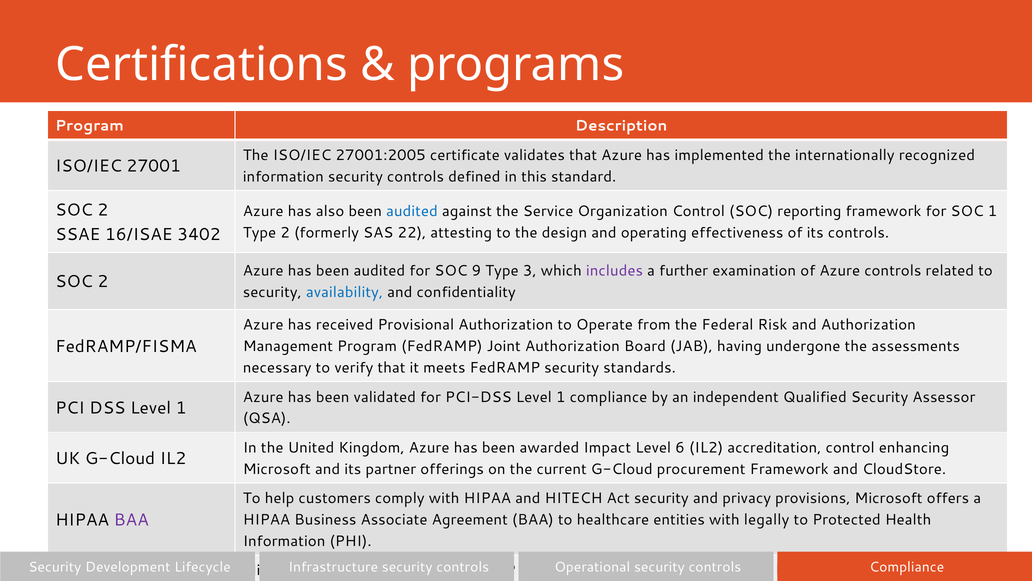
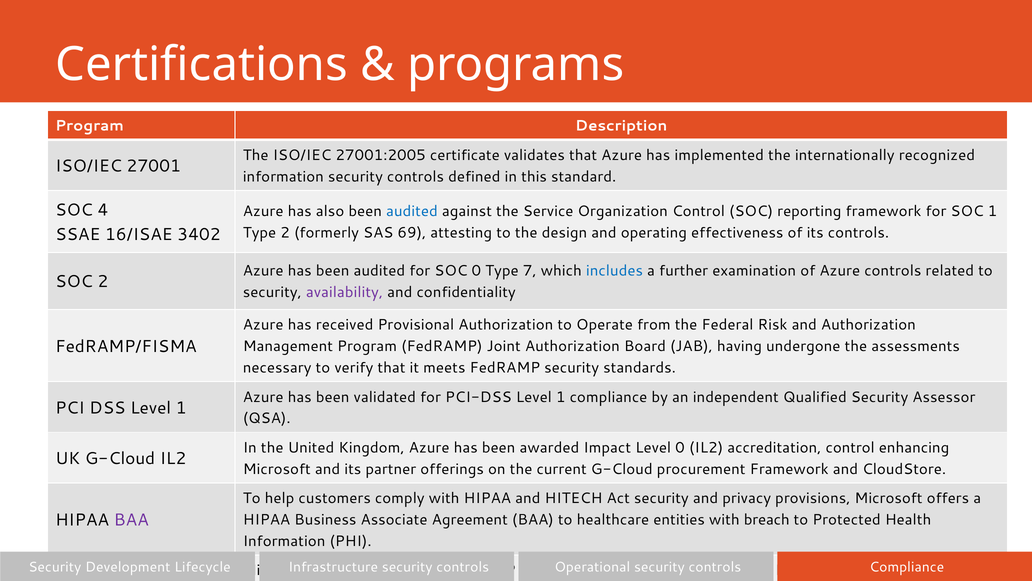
2 at (103, 210): 2 -> 4
22: 22 -> 69
SOC 9: 9 -> 0
3: 3 -> 7
includes colour: purple -> blue
availability colour: blue -> purple
Level 6: 6 -> 0
legally: legally -> breach
